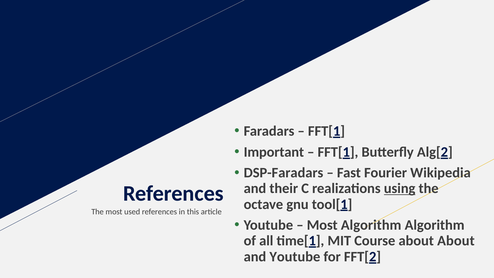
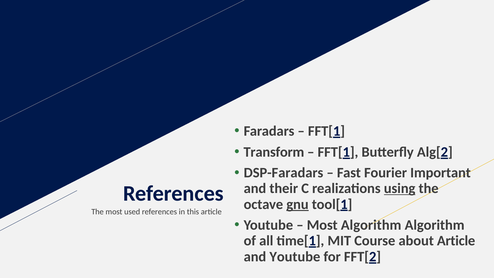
Important: Important -> Transform
Wikipedia: Wikipedia -> Important
gnu underline: none -> present
about About: About -> Article
